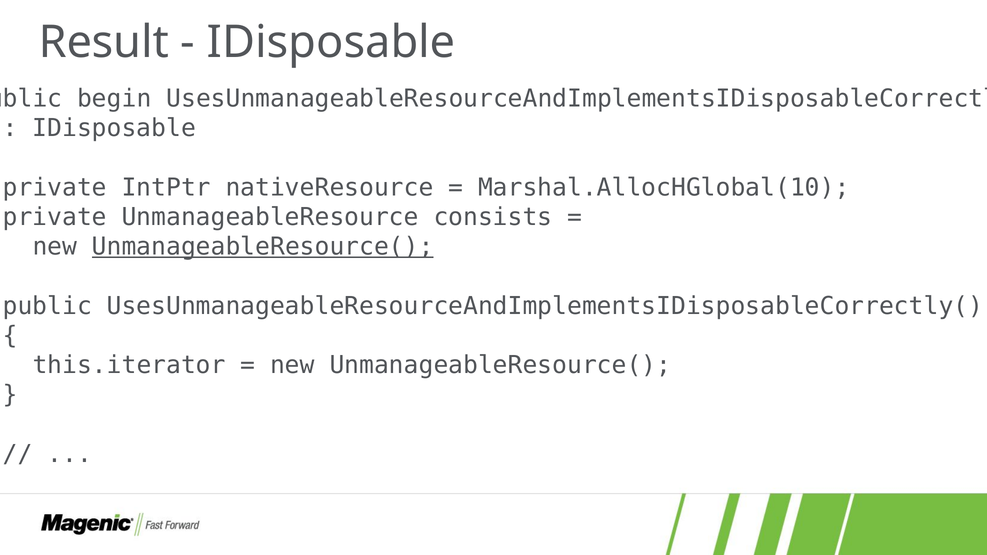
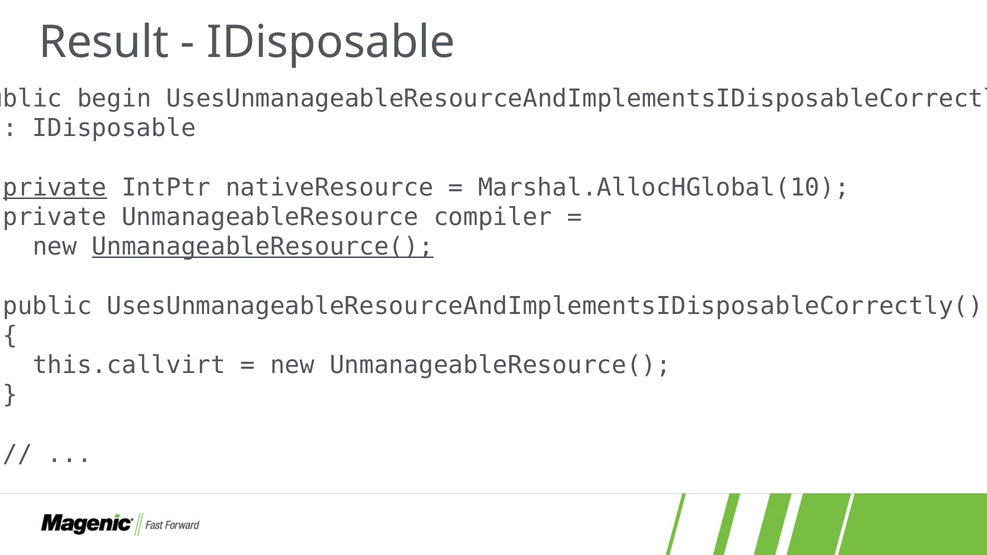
private at (55, 188) underline: none -> present
consists: consists -> compiler
this.iterator: this.iterator -> this.callvirt
